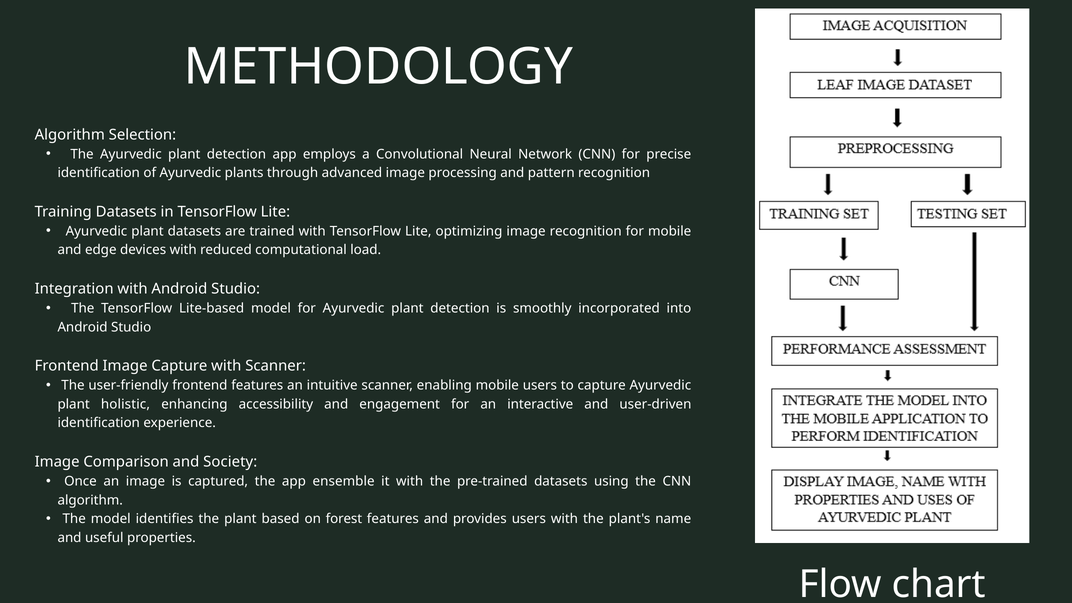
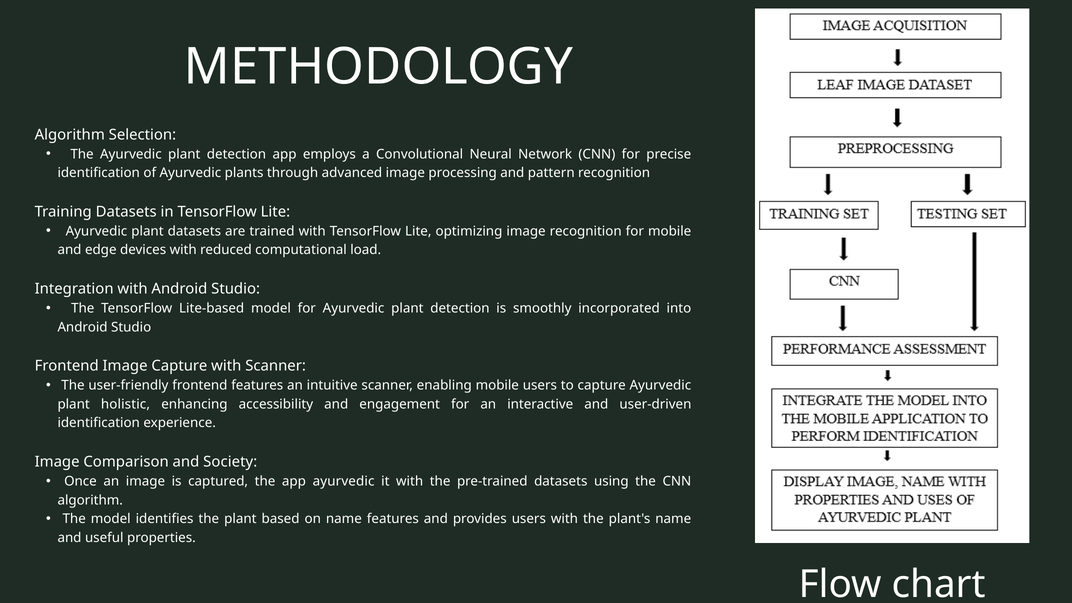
app ensemble: ensemble -> ayurvedic
on forest: forest -> name
